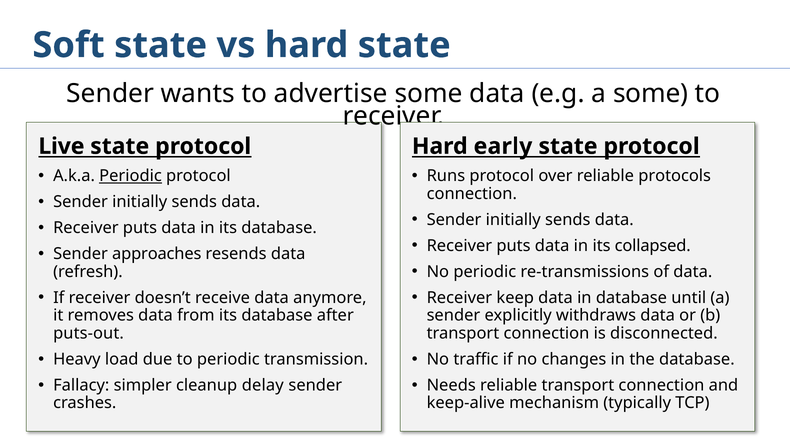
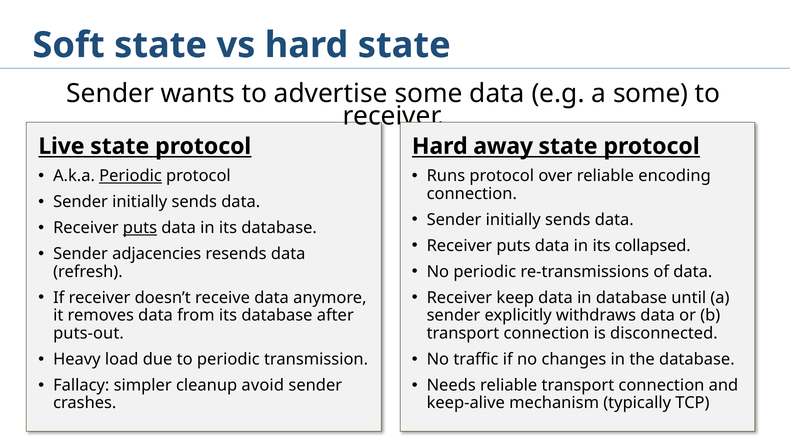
early: early -> away
protocols: protocols -> encoding
puts at (140, 228) underline: none -> present
approaches: approaches -> adjacencies
delay: delay -> avoid
